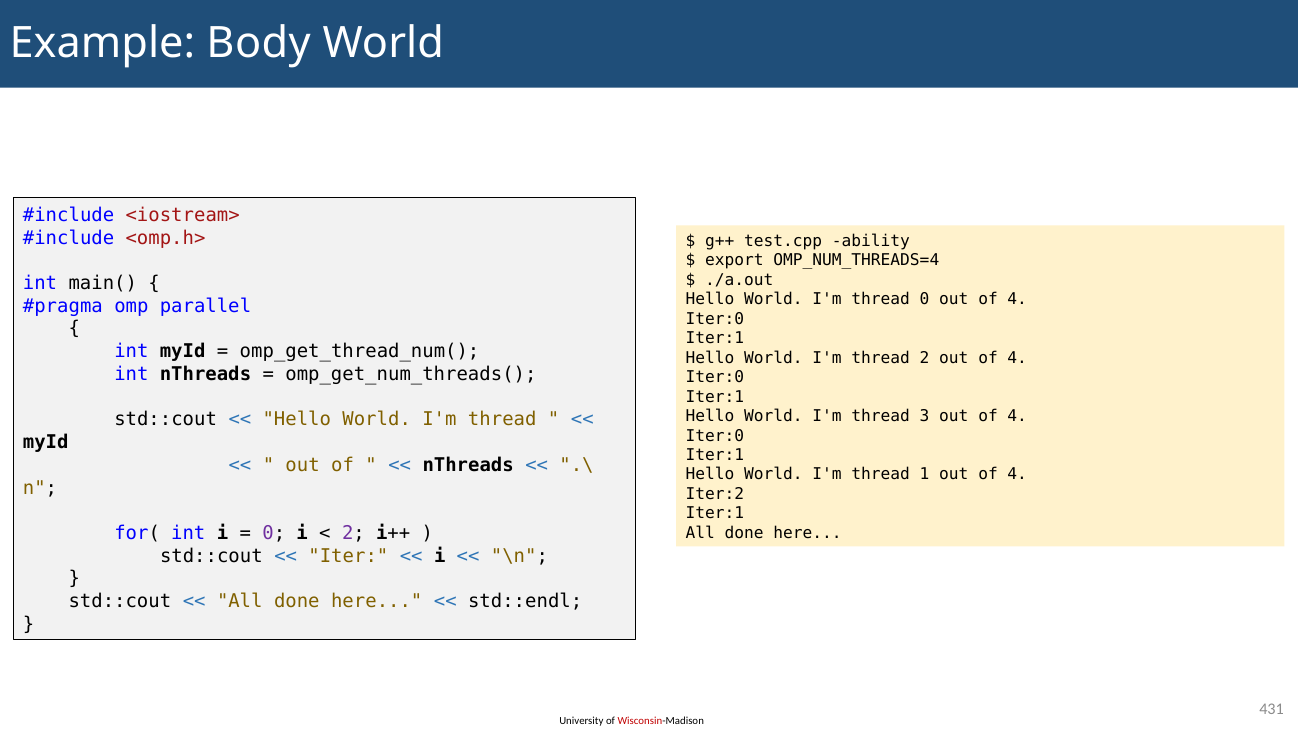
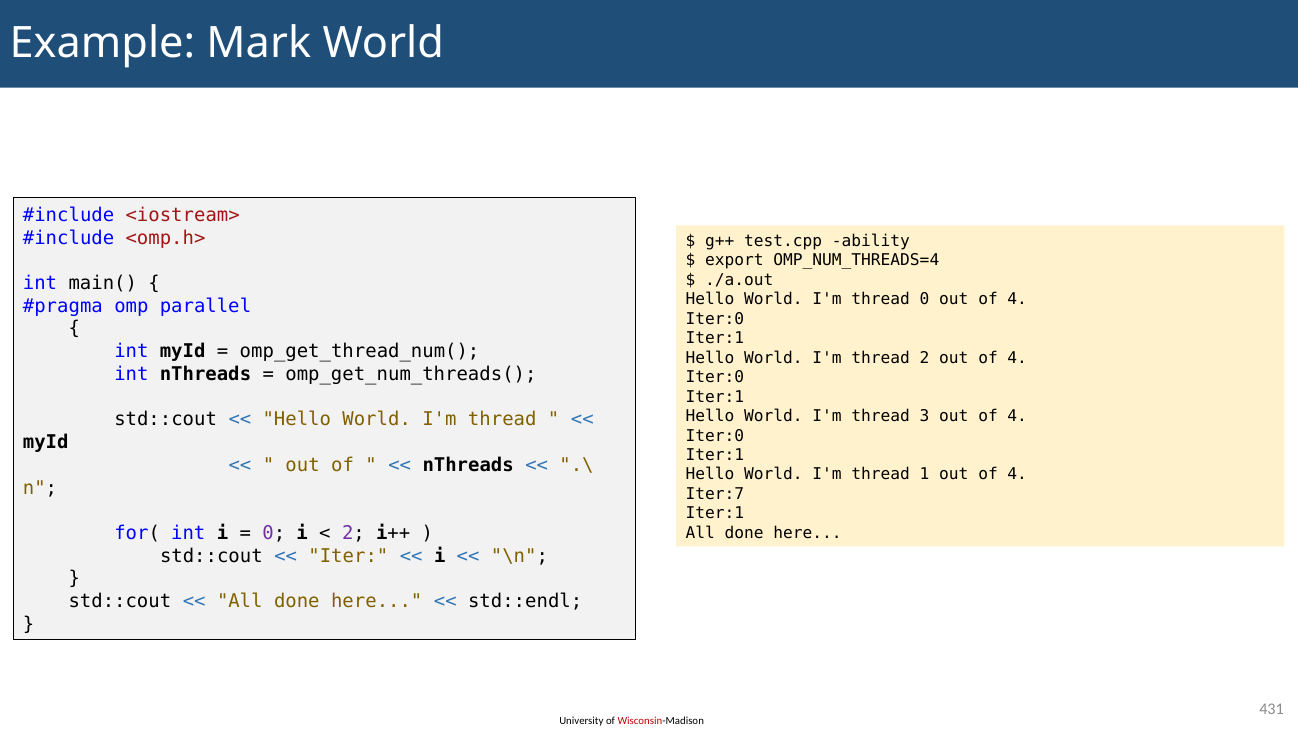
Body: Body -> Mark
Iter:2: Iter:2 -> Iter:7
